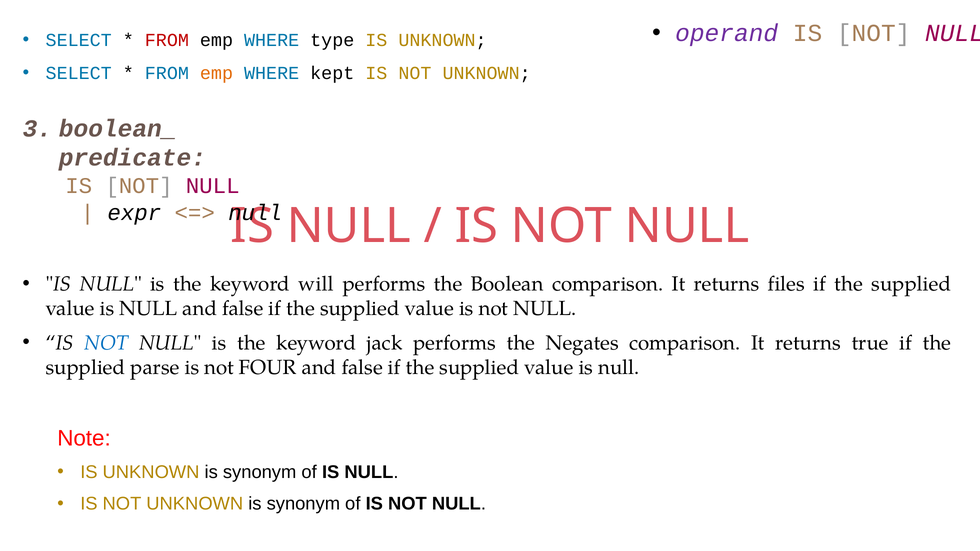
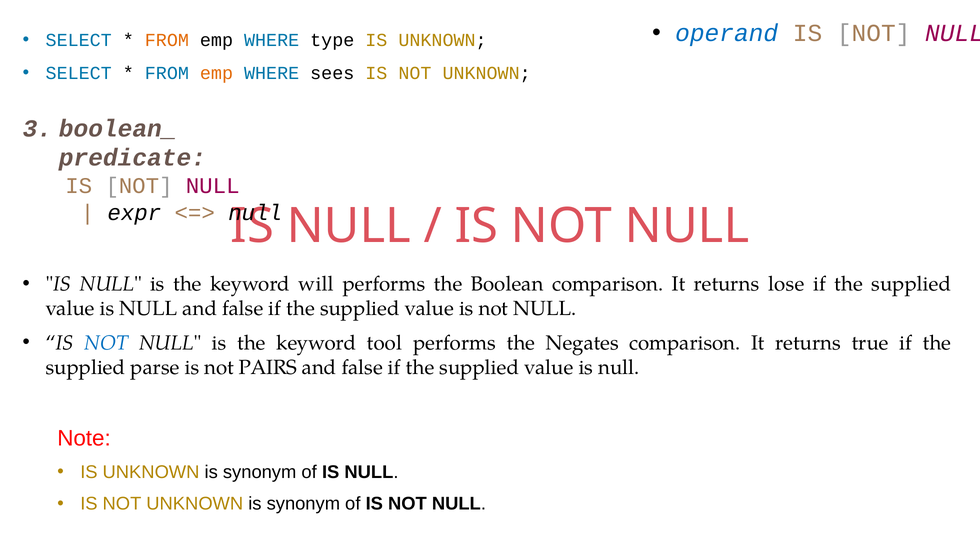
operand colour: purple -> blue
FROM at (167, 40) colour: red -> orange
kept: kept -> sees
files: files -> lose
jack: jack -> tool
FOUR: FOUR -> PAIRS
